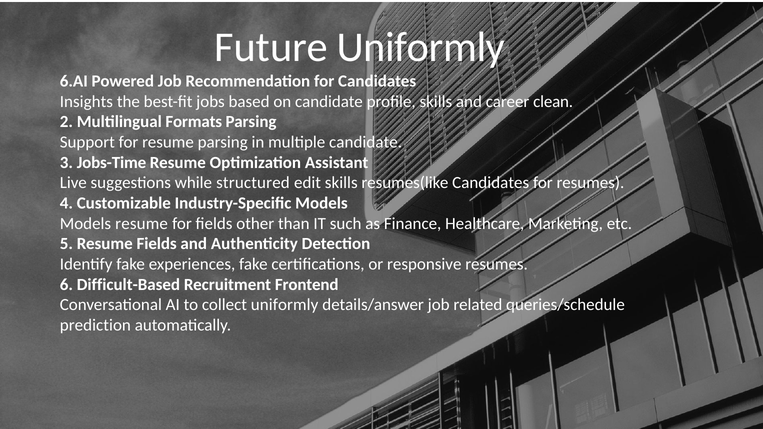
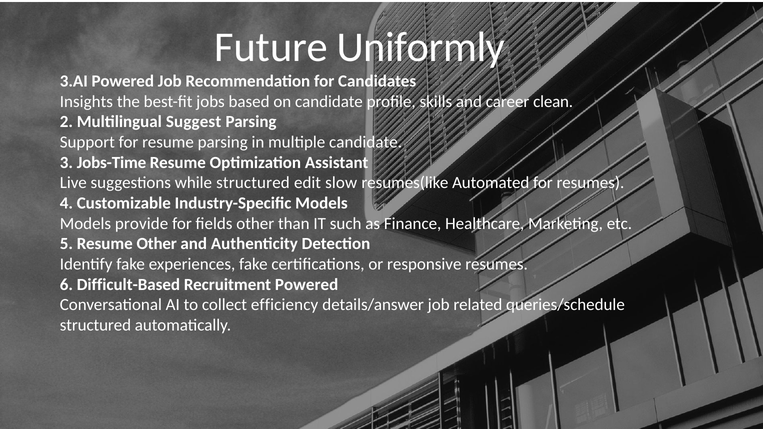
6.AI: 6.AI -> 3.AI
Formats: Formats -> Suggest
edit skills: skills -> slow
resumes(like Candidates: Candidates -> Automated
Models resume: resume -> provide
Resume Fields: Fields -> Other
Recruitment Frontend: Frontend -> Powered
collect uniformly: uniformly -> efficiency
prediction at (95, 325): prediction -> structured
